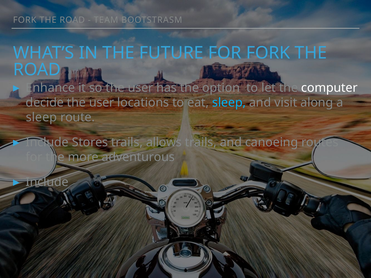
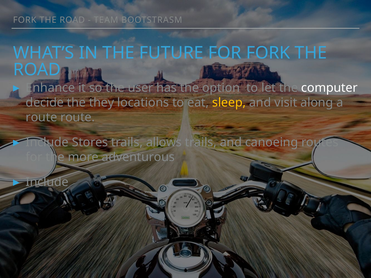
decide the user: user -> they
sleep at (229, 103) colour: light blue -> yellow
sleep at (41, 118): sleep -> route
